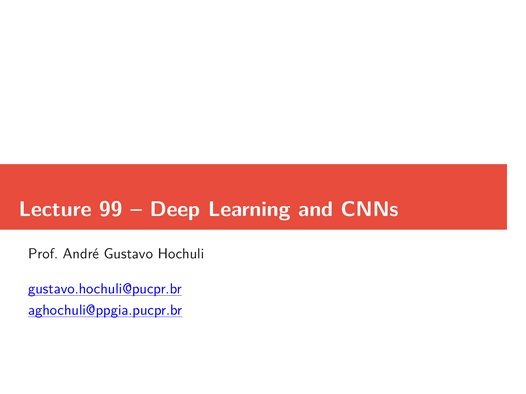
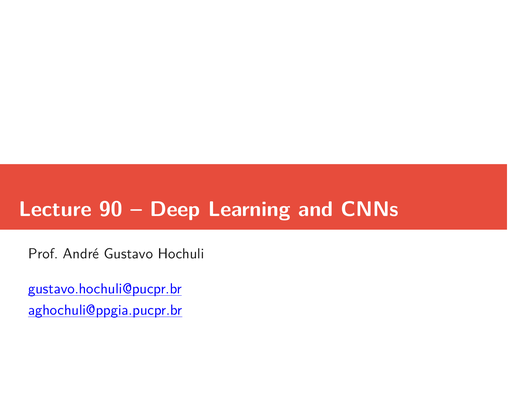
99: 99 -> 90
